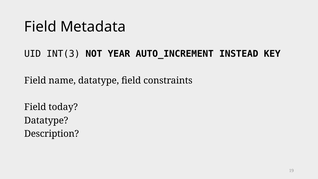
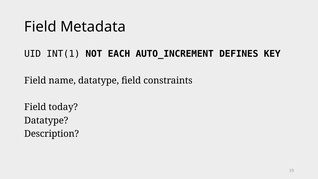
INT(3: INT(3 -> INT(1
YEAR: YEAR -> EACH
INSTEAD: INSTEAD -> DEFINES
